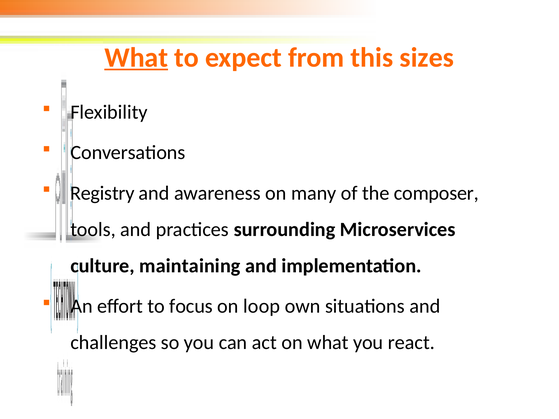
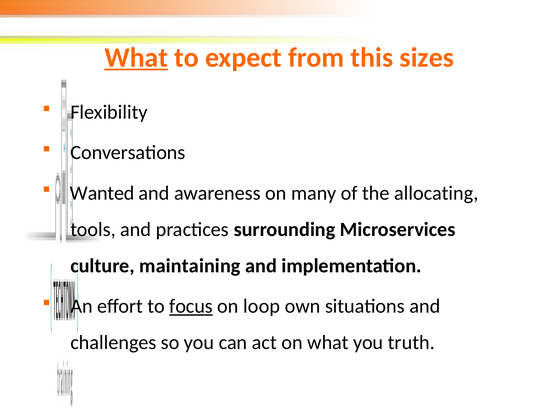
Registry: Registry -> Wanted
composer: composer -> allocating
focus underline: none -> present
react: react -> truth
